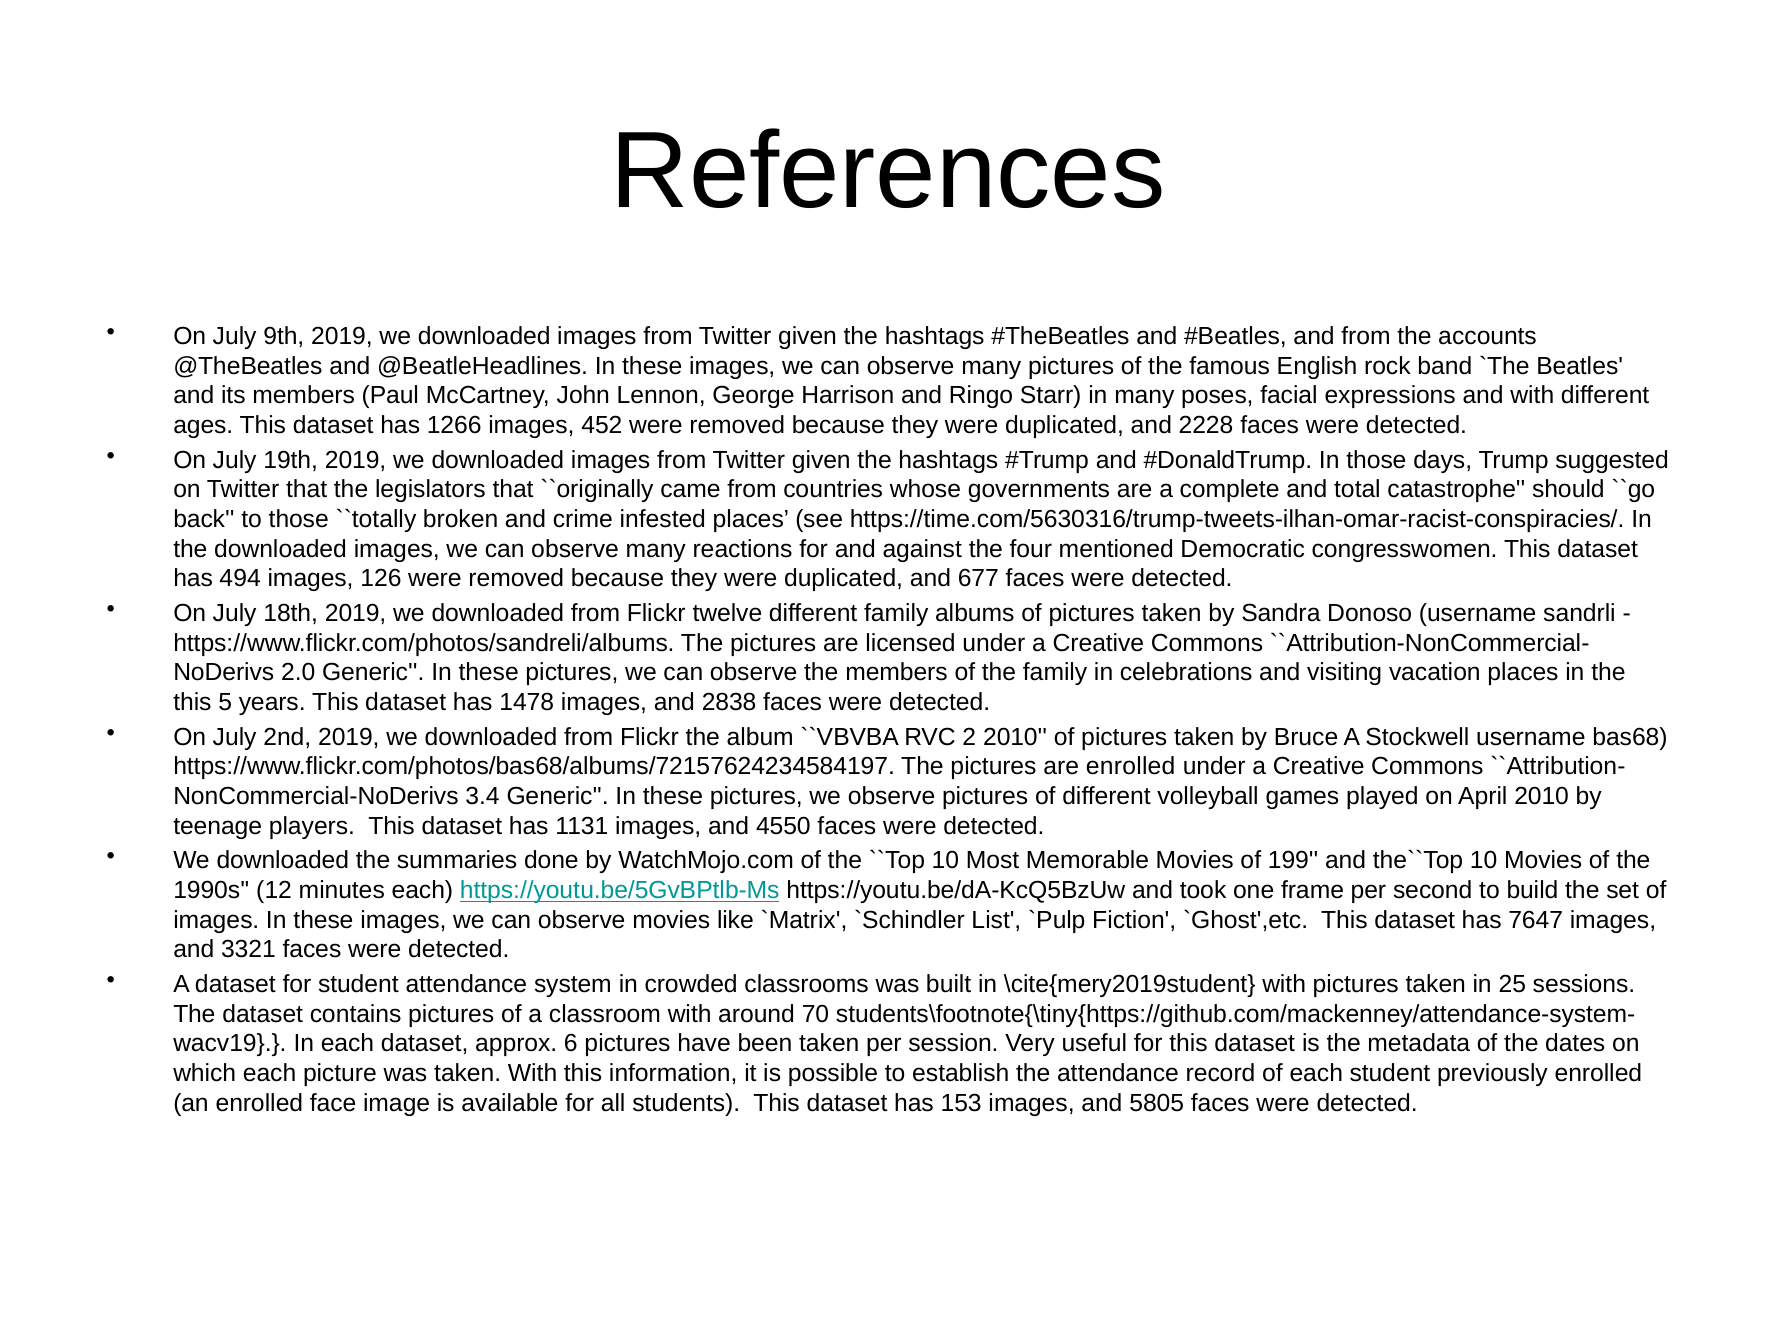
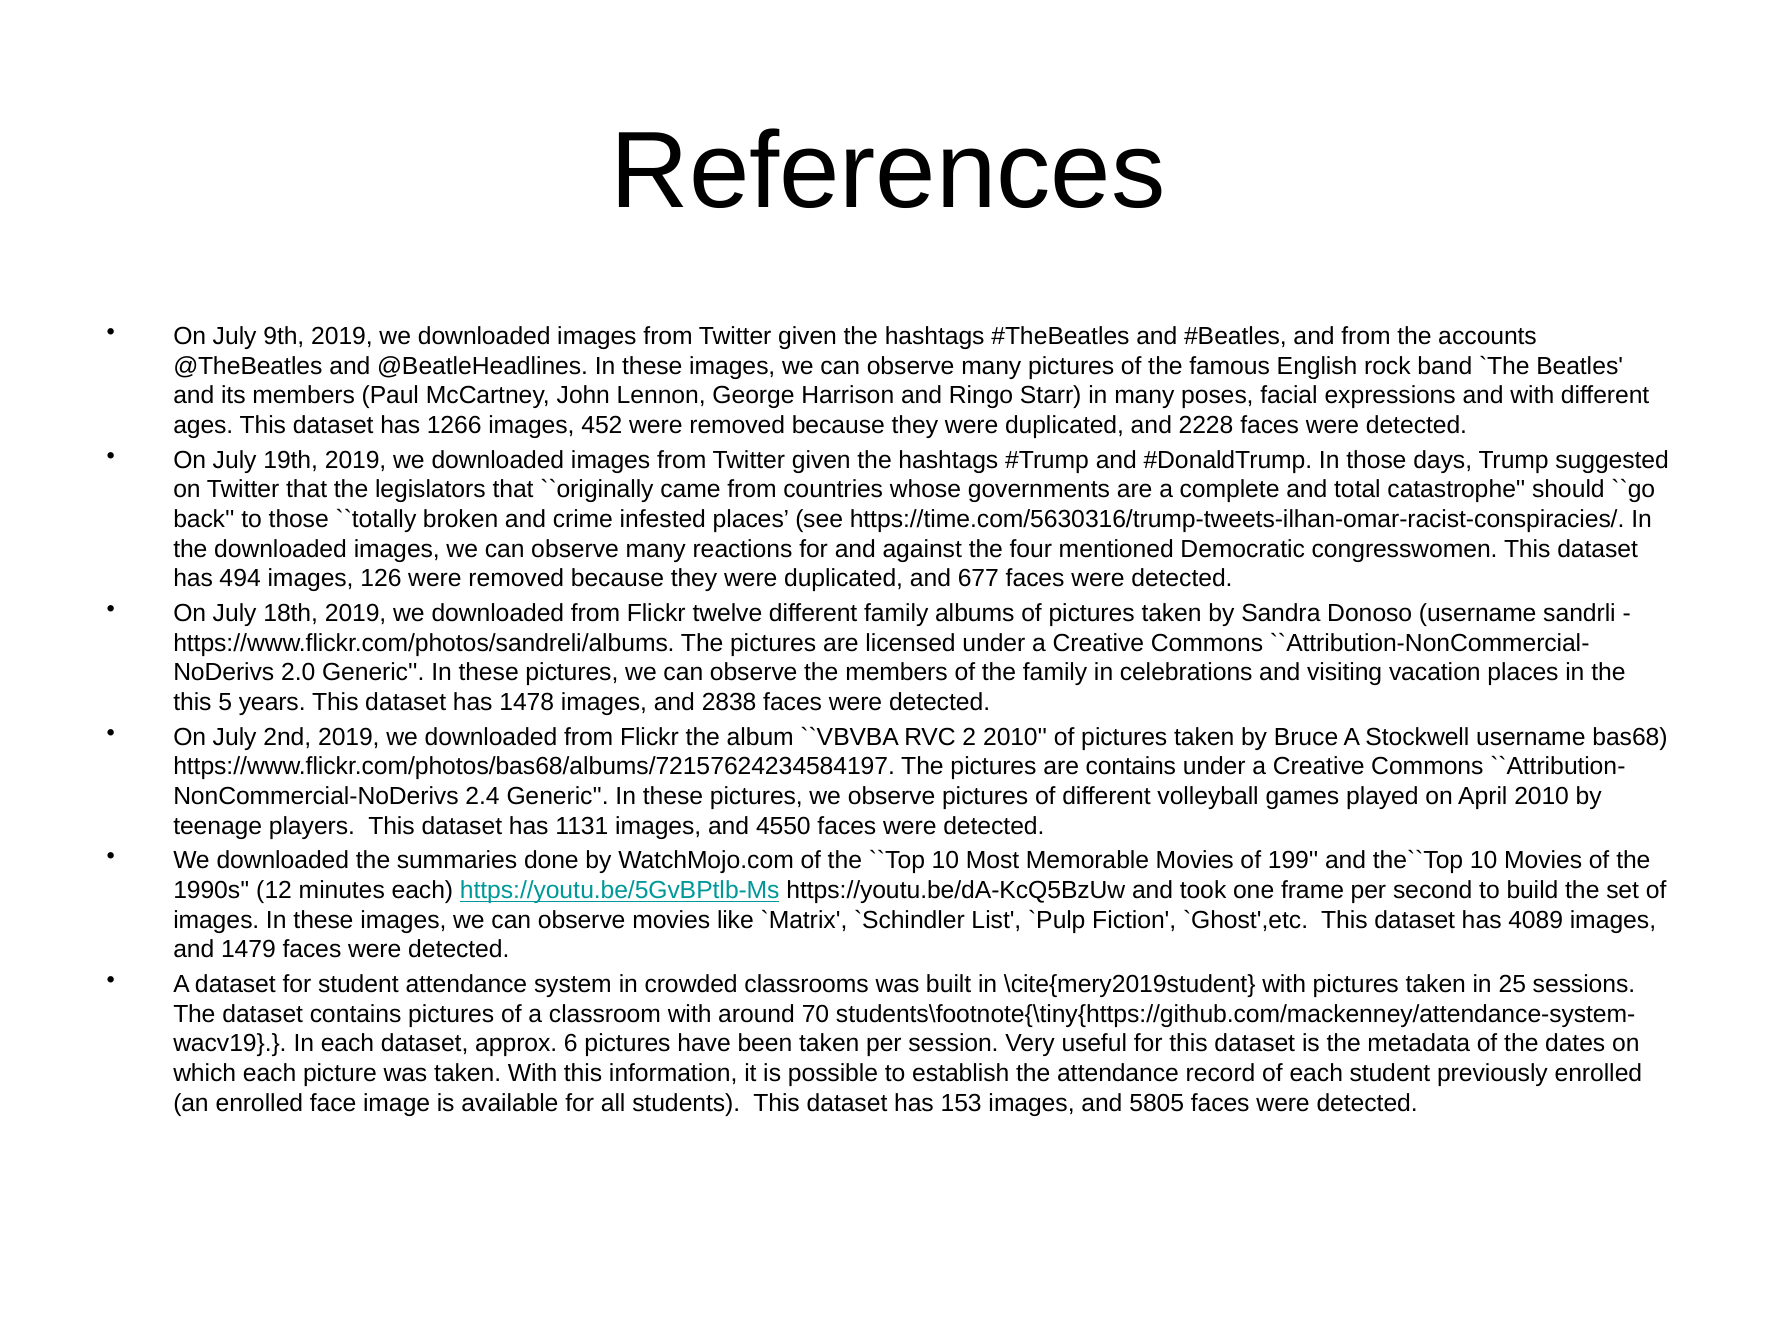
are enrolled: enrolled -> contains
3.4: 3.4 -> 2.4
7647: 7647 -> 4089
3321: 3321 -> 1479
